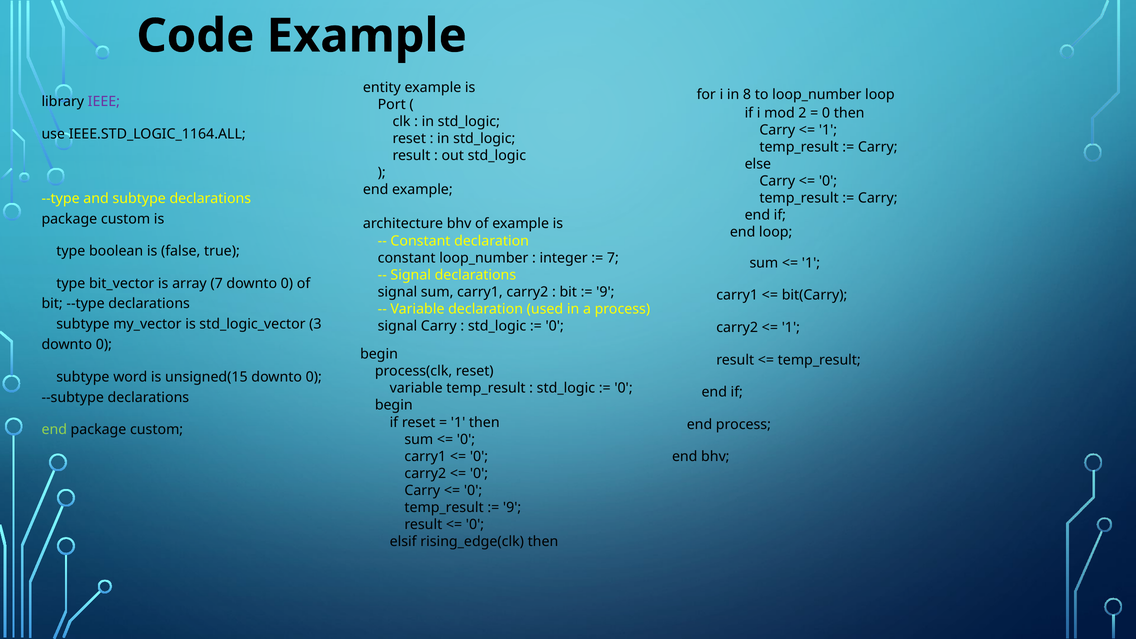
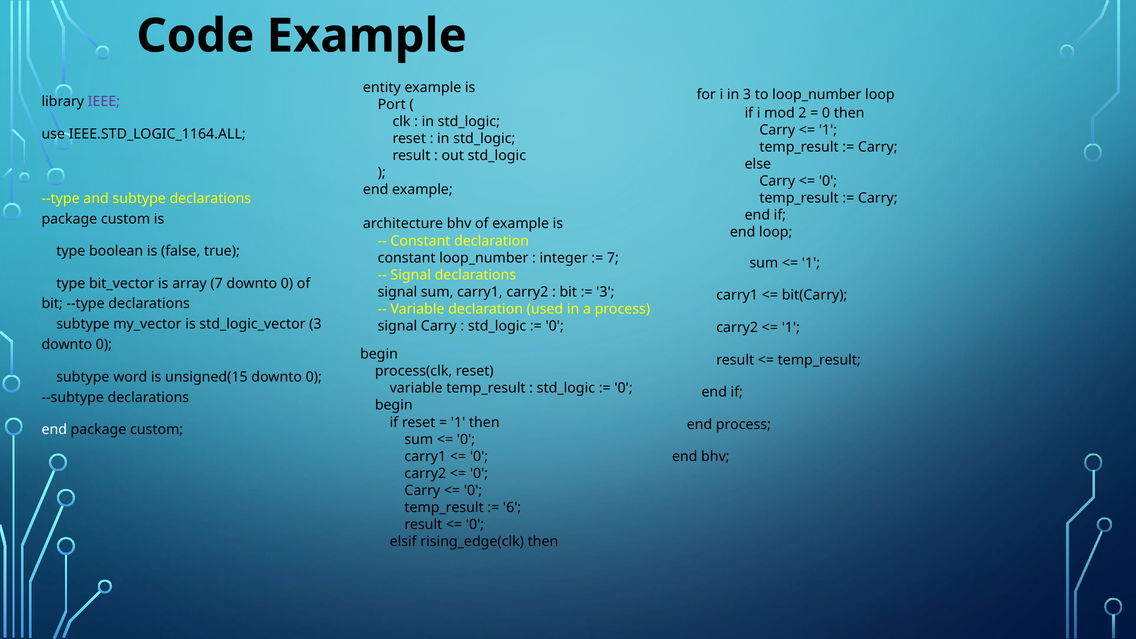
in 8: 8 -> 3
9 at (605, 292): 9 -> 3
end at (54, 430) colour: light green -> white
9 at (512, 508): 9 -> 6
